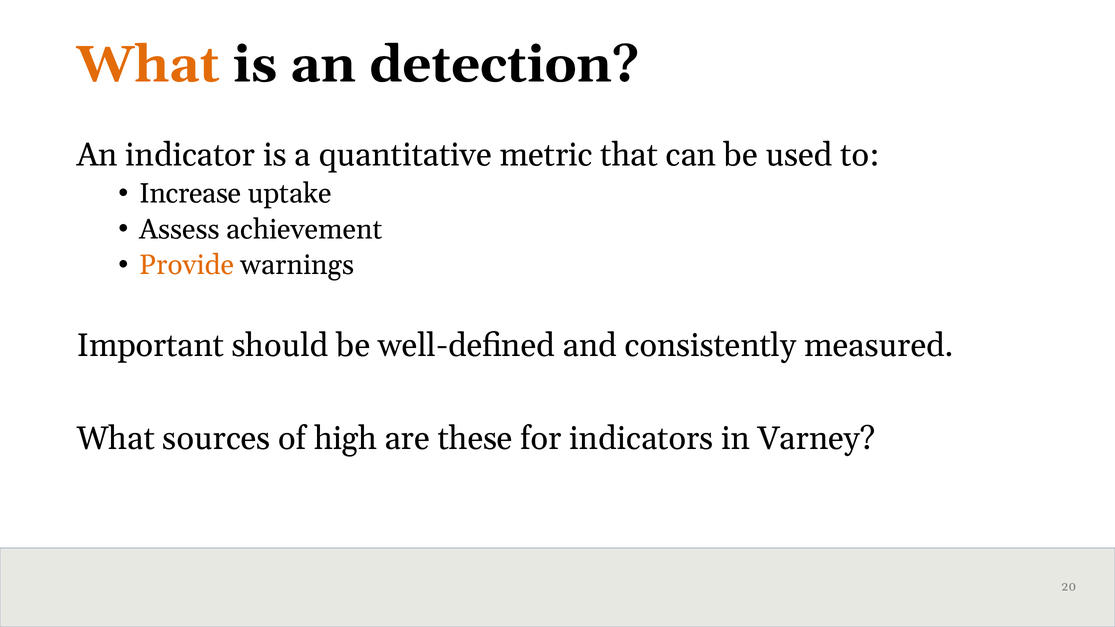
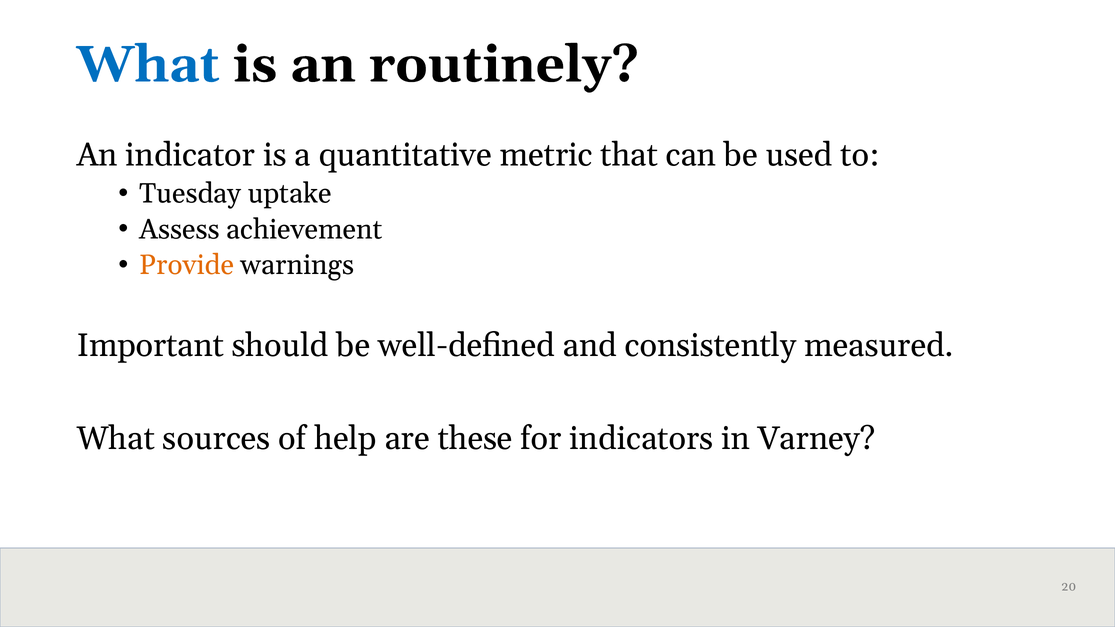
What at (148, 65) colour: orange -> blue
detection: detection -> routinely
Increase: Increase -> Tuesday
high: high -> help
